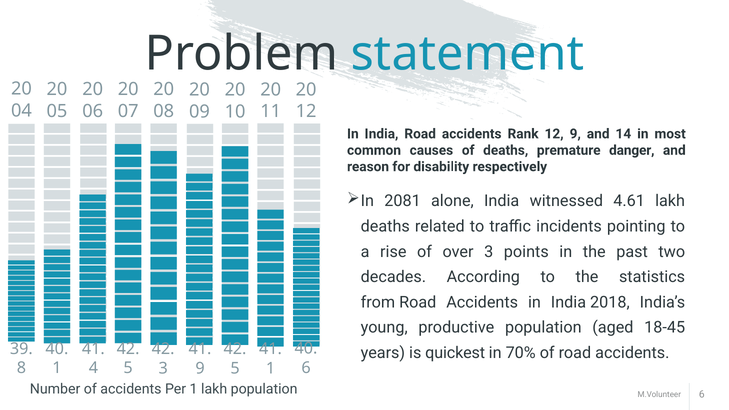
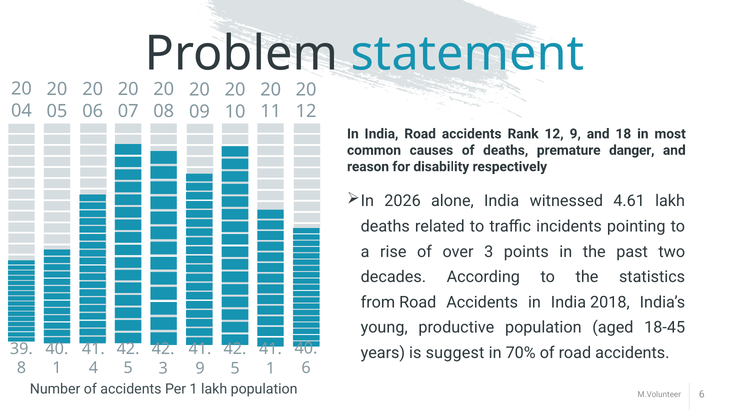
14: 14 -> 18
2081: 2081 -> 2026
quickest: quickest -> suggest
